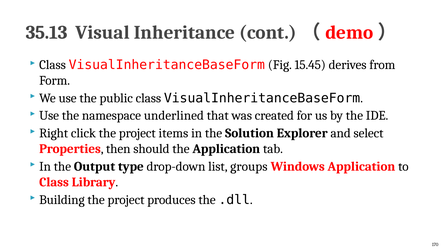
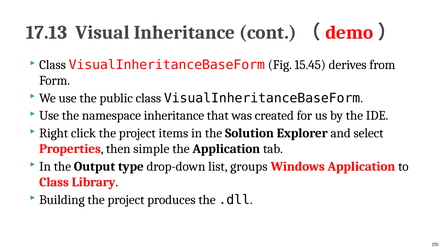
35.13: 35.13 -> 17.13
namespace underlined: underlined -> inheritance
should: should -> simple
